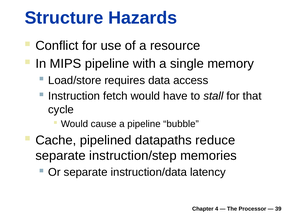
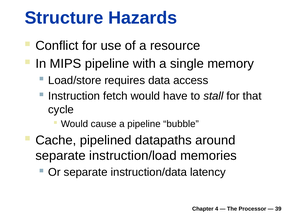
reduce: reduce -> around
instruction/step: instruction/step -> instruction/load
